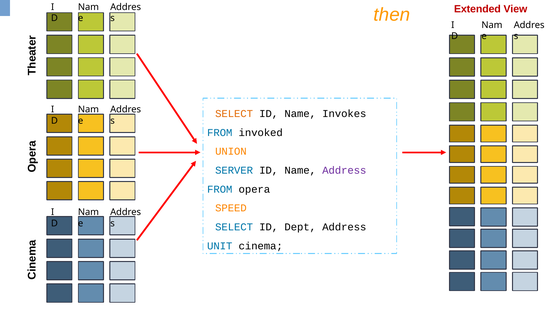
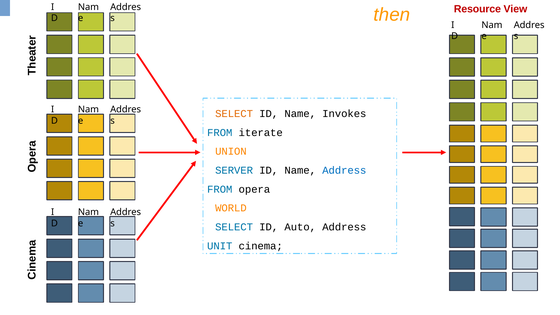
Extended: Extended -> Resource
invoked: invoked -> iterate
Address at (344, 170) colour: purple -> blue
SPEED: SPEED -> WORLD
Dept: Dept -> Auto
